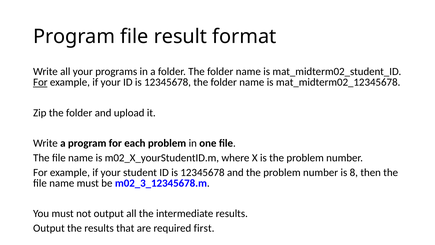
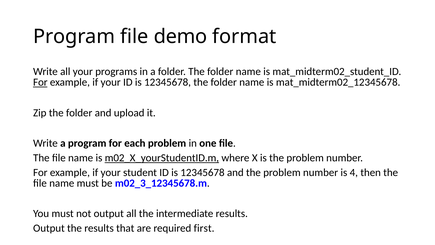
result: result -> demo
m02_X_yourStudentID.m underline: none -> present
8: 8 -> 4
